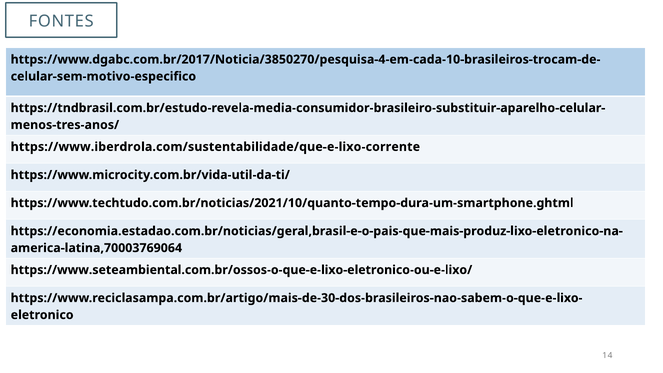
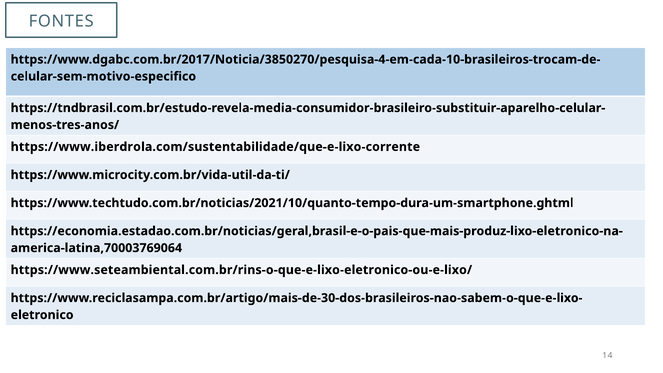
https://www.seteambiental.com.br/ossos-o-que-e-lixo-eletronico-ou-e-lixo/: https://www.seteambiental.com.br/ossos-o-que-e-lixo-eletronico-ou-e-lixo/ -> https://www.seteambiental.com.br/rins-o-que-e-lixo-eletronico-ou-e-lixo/
